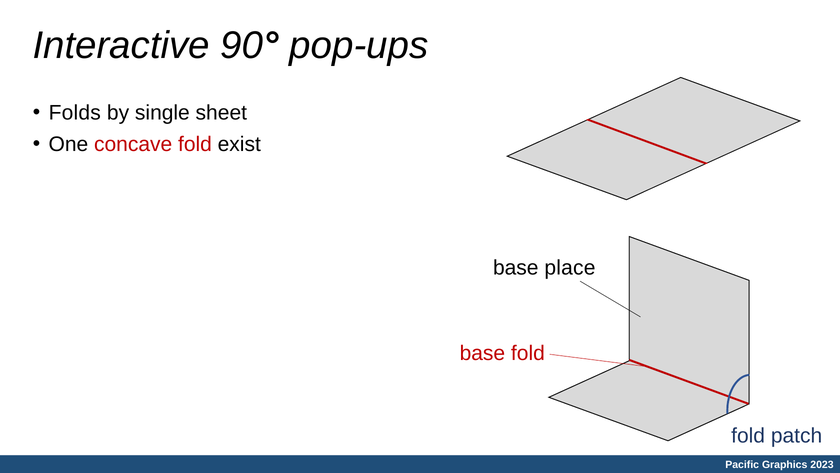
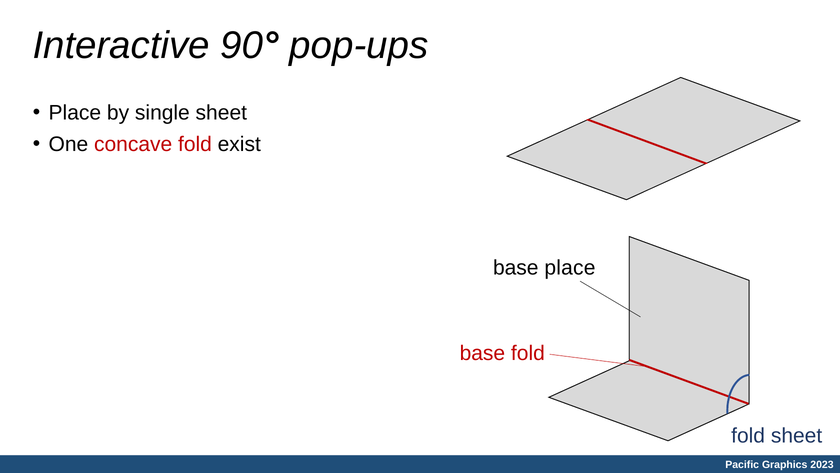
Folds at (75, 113): Folds -> Place
fold patch: patch -> sheet
